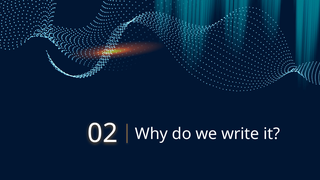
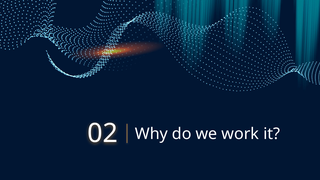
write: write -> work
